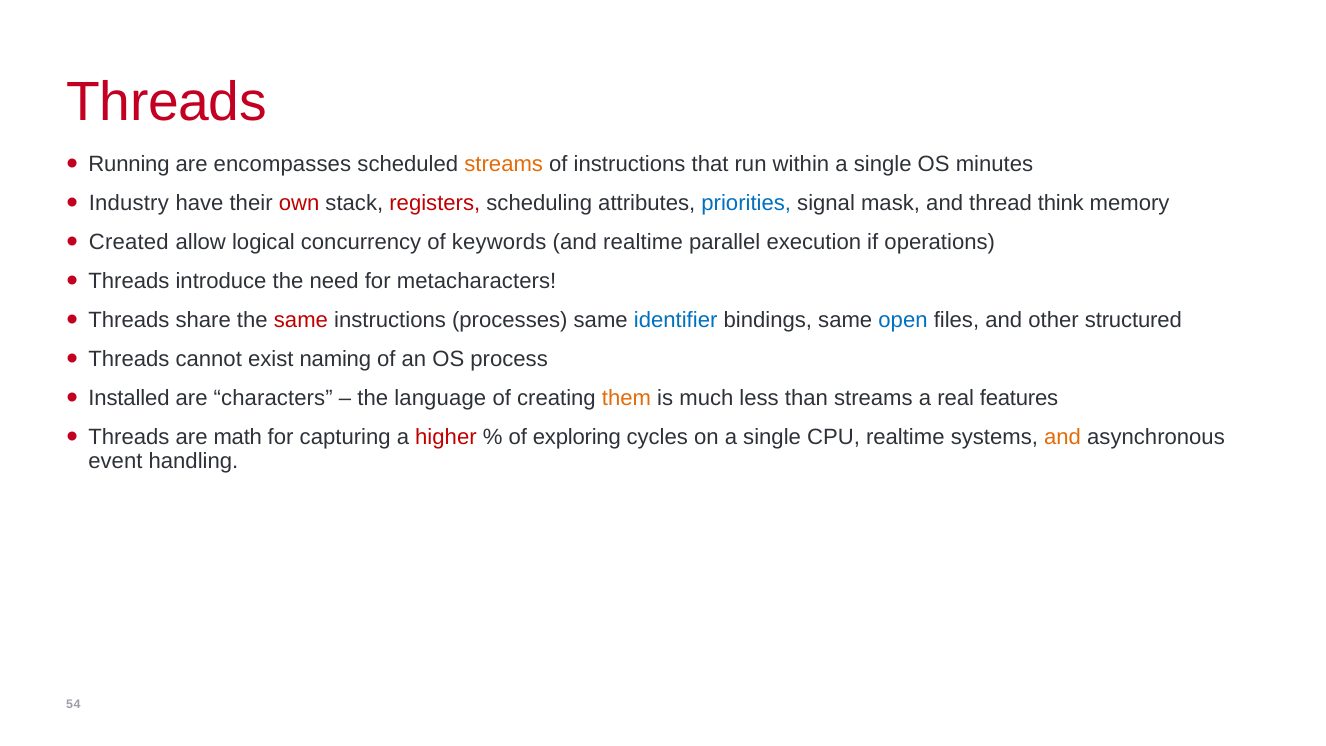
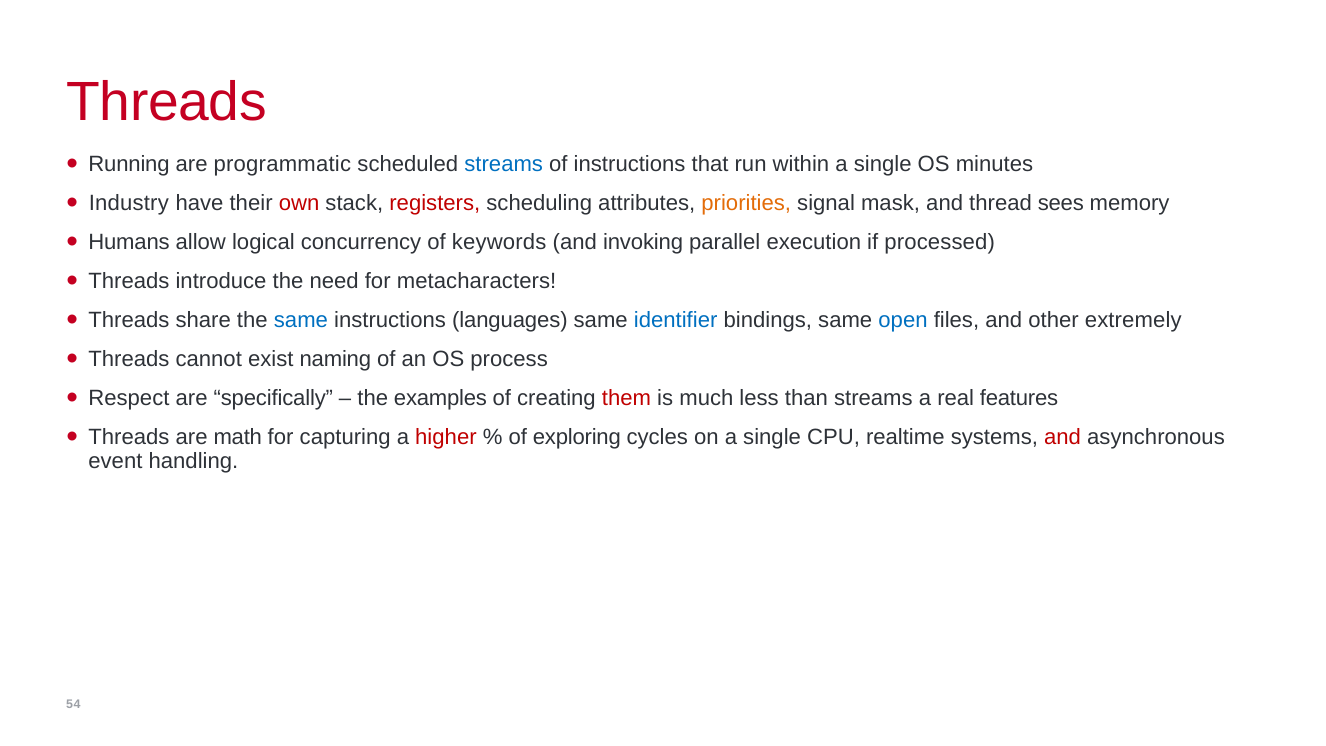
encompasses: encompasses -> programmatic
streams at (504, 164) colour: orange -> blue
priorities colour: blue -> orange
think: think -> sees
Created: Created -> Humans
and realtime: realtime -> invoking
operations: operations -> processed
same at (301, 320) colour: red -> blue
processes: processes -> languages
structured: structured -> extremely
Installed: Installed -> Respect
characters: characters -> specifically
language: language -> examples
them colour: orange -> red
and at (1063, 437) colour: orange -> red
